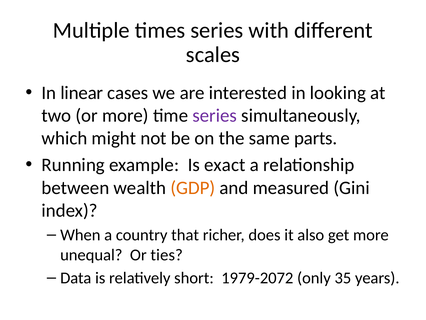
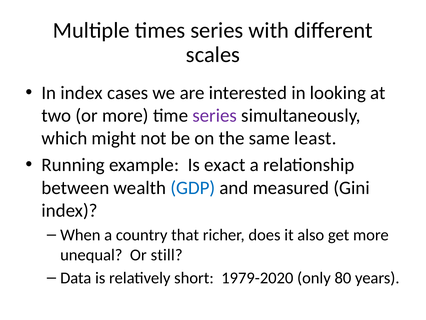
In linear: linear -> index
parts: parts -> least
GDP colour: orange -> blue
ties: ties -> still
1979-2072: 1979-2072 -> 1979-2020
35: 35 -> 80
